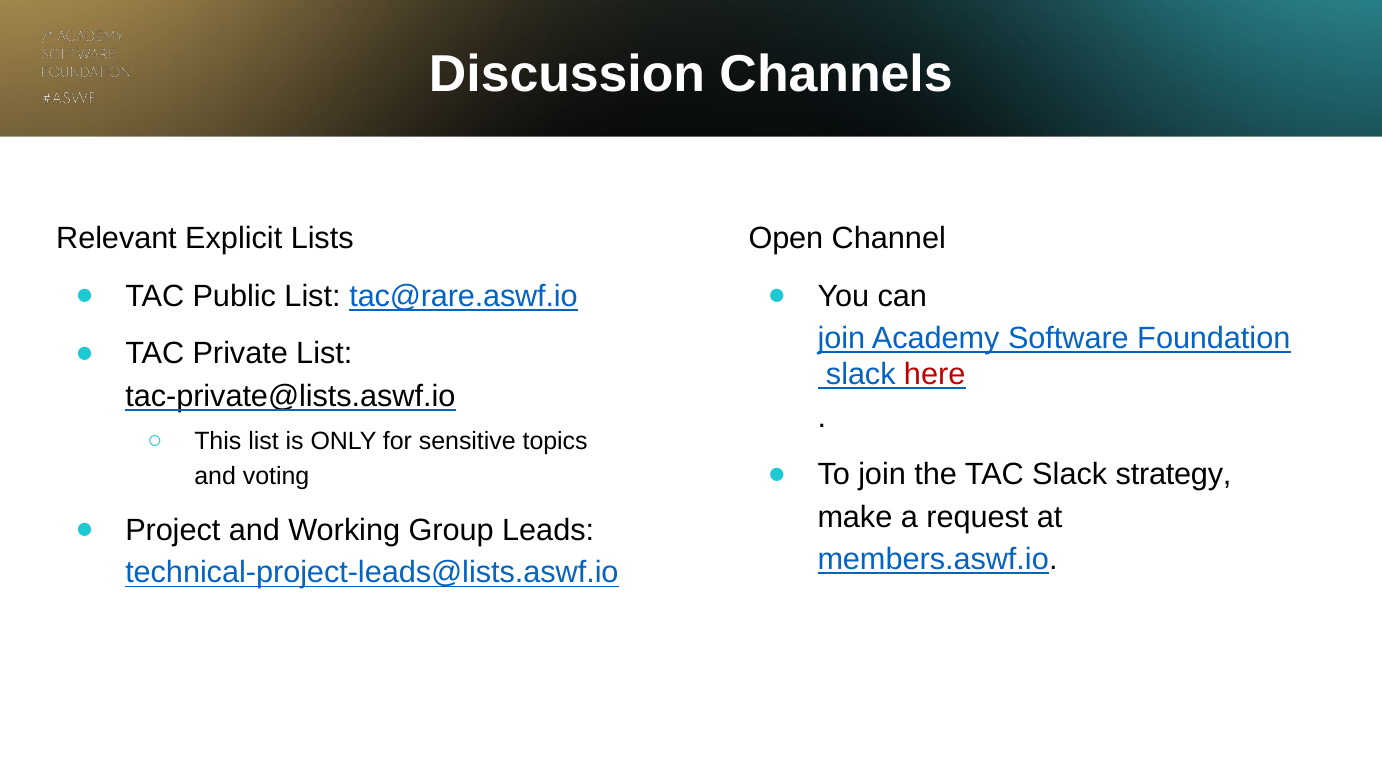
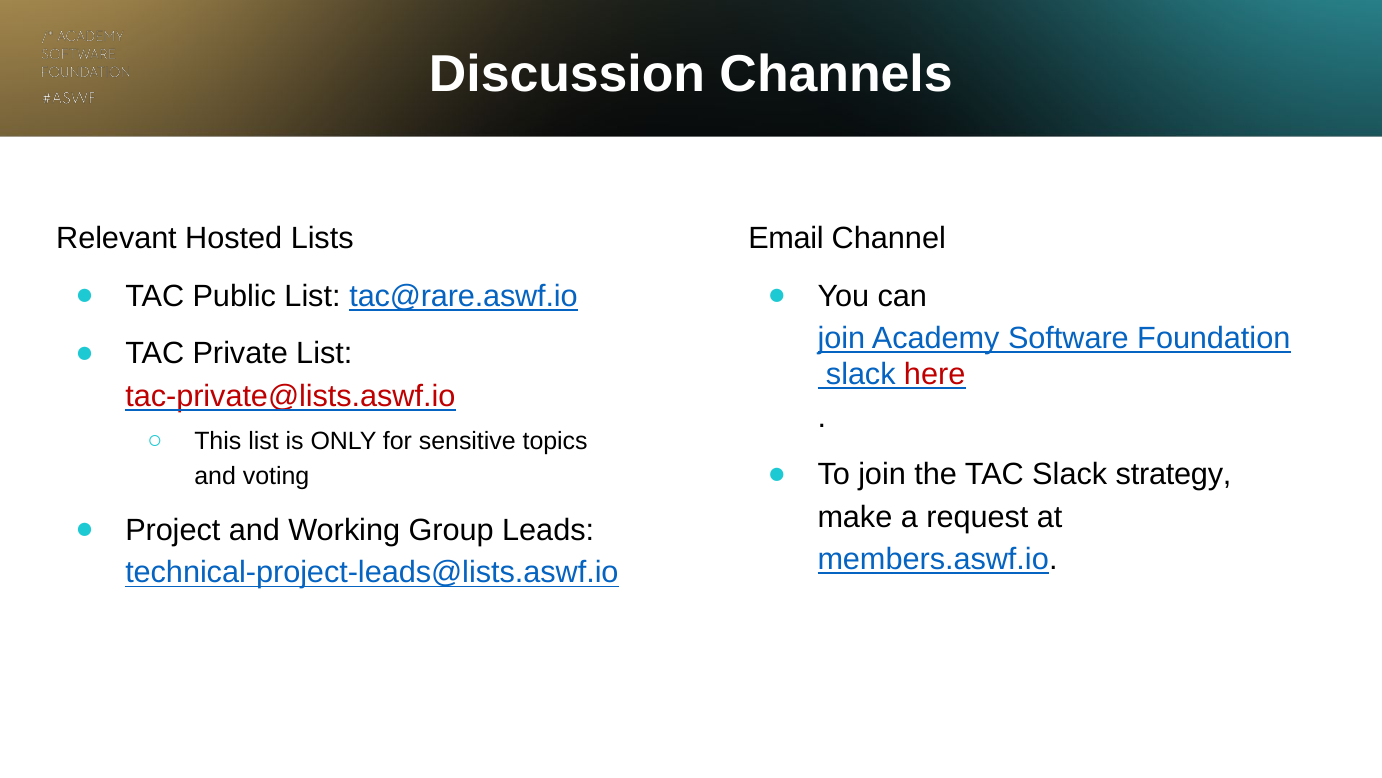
Explicit: Explicit -> Hosted
Open: Open -> Email
tac-private@lists.aswf.io colour: black -> red
